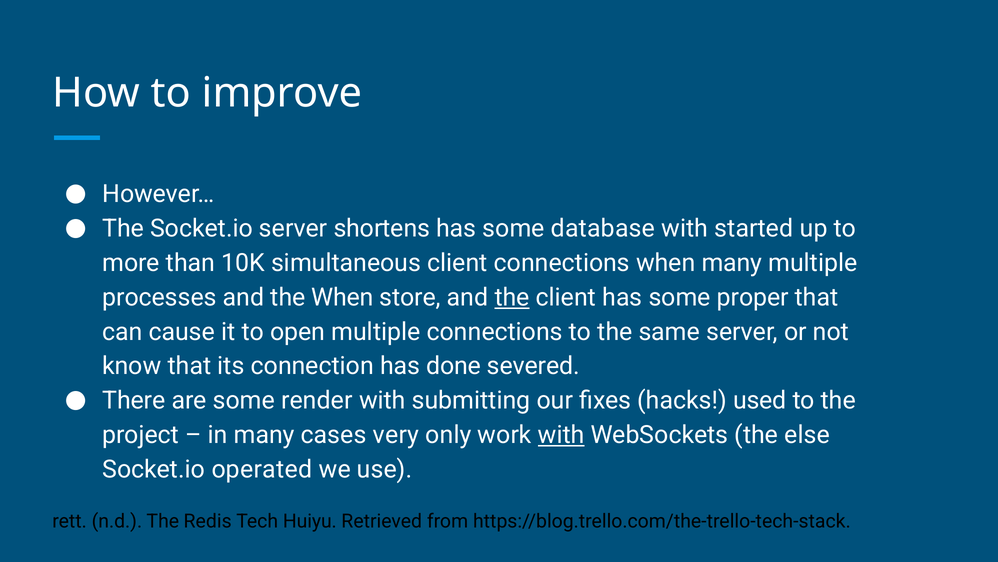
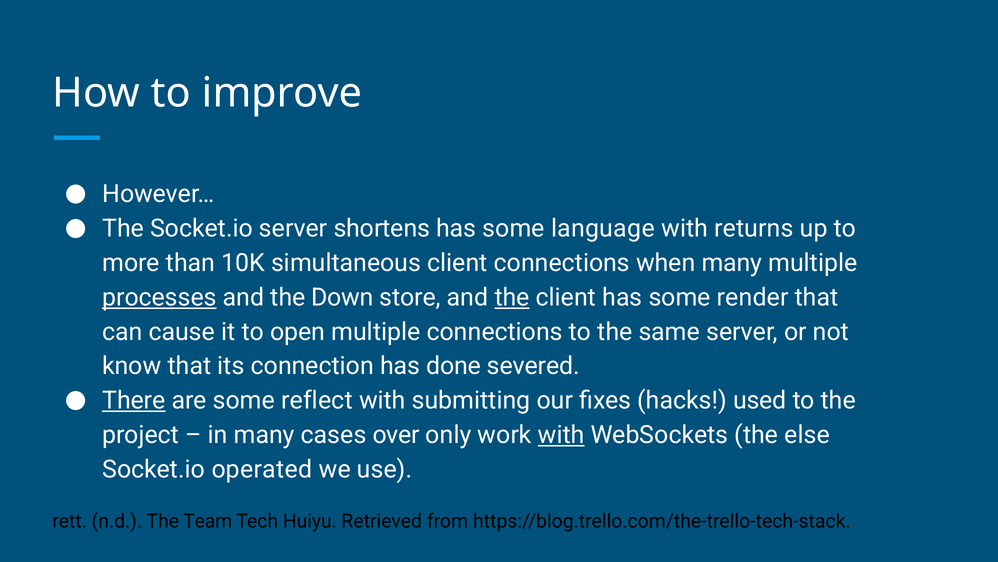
database: database -> language
started: started -> returns
processes underline: none -> present
the When: When -> Down
proper: proper -> render
There underline: none -> present
render: render -> reflect
very: very -> over
Redis: Redis -> Team
